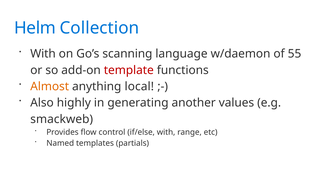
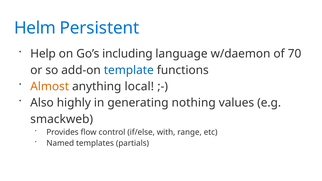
Collection: Collection -> Persistent
With at (43, 54): With -> Help
scanning: scanning -> including
55: 55 -> 70
template colour: red -> blue
another: another -> nothing
